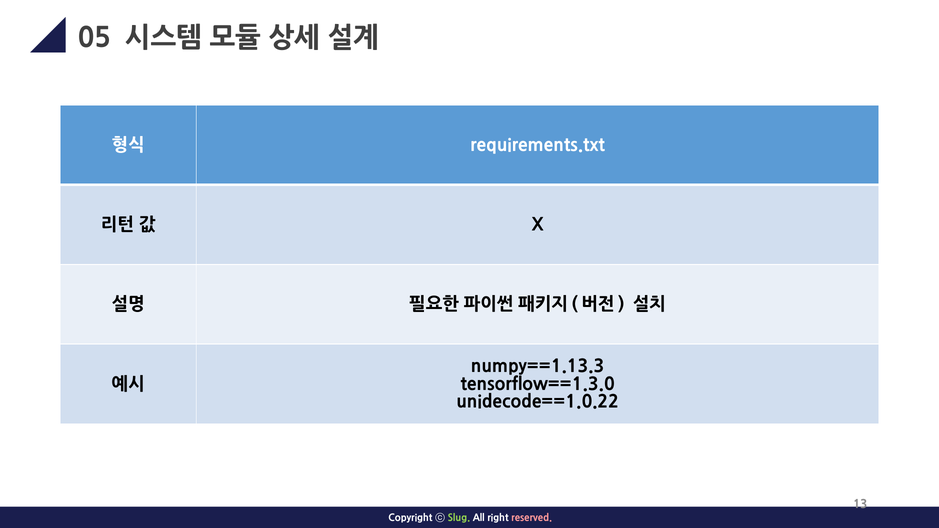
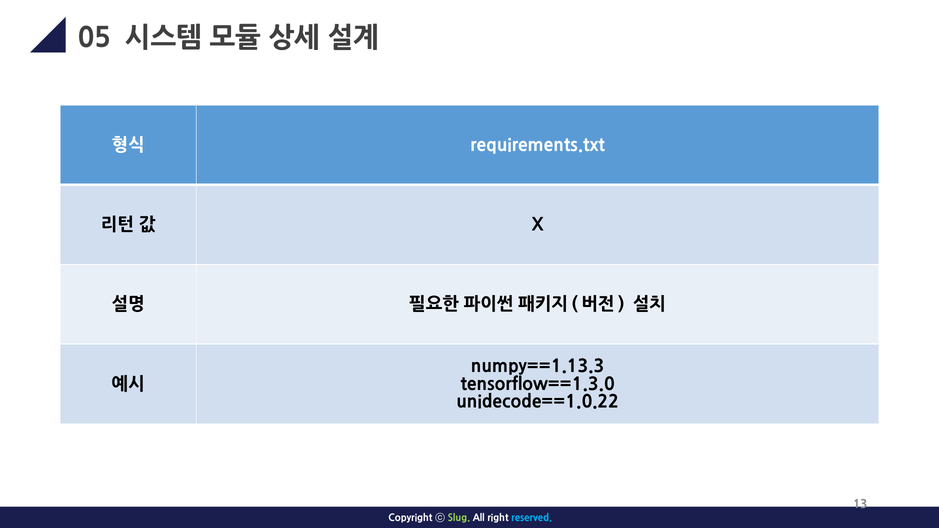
reserved colour: pink -> light blue
